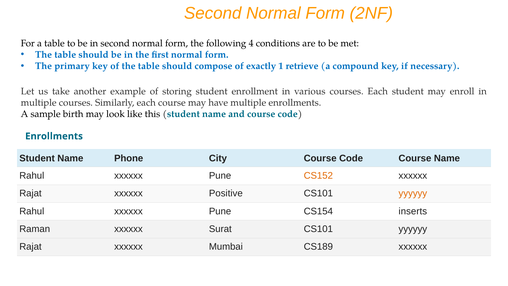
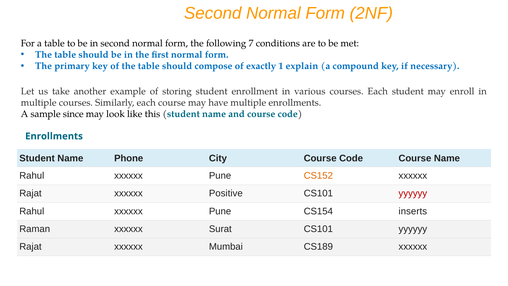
4: 4 -> 7
retrieve: retrieve -> explain
birth: birth -> since
yyyyyy at (413, 193) colour: orange -> red
